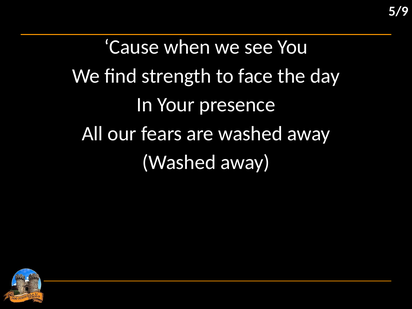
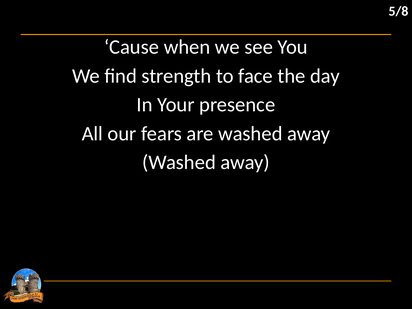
5/9: 5/9 -> 5/8
